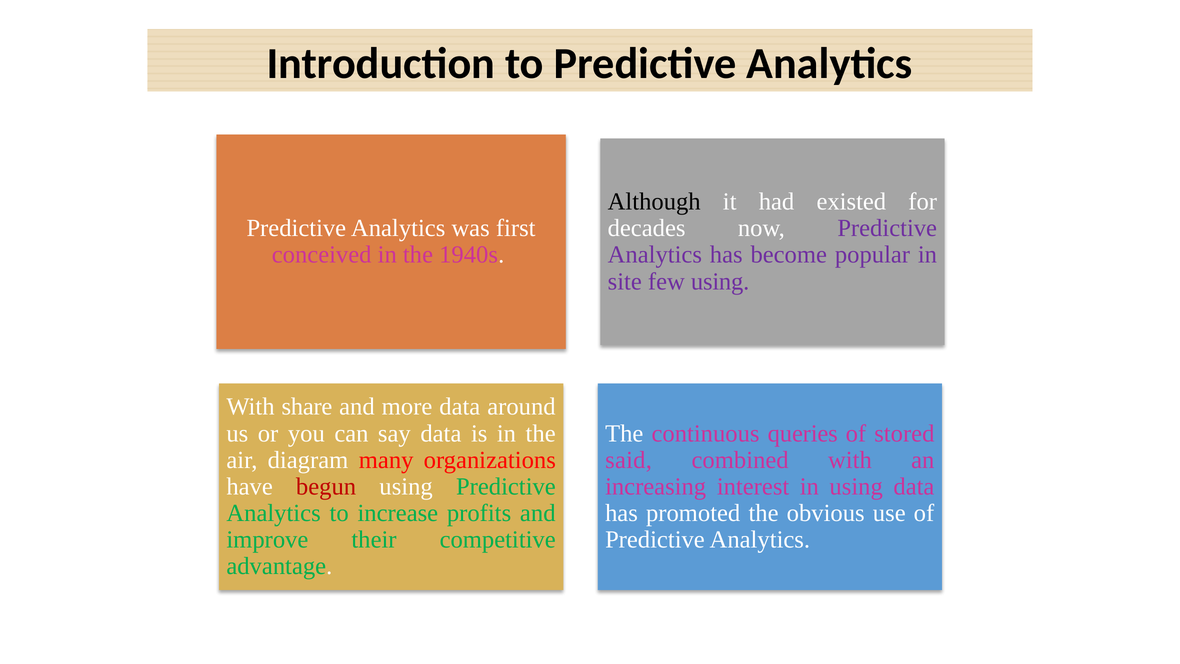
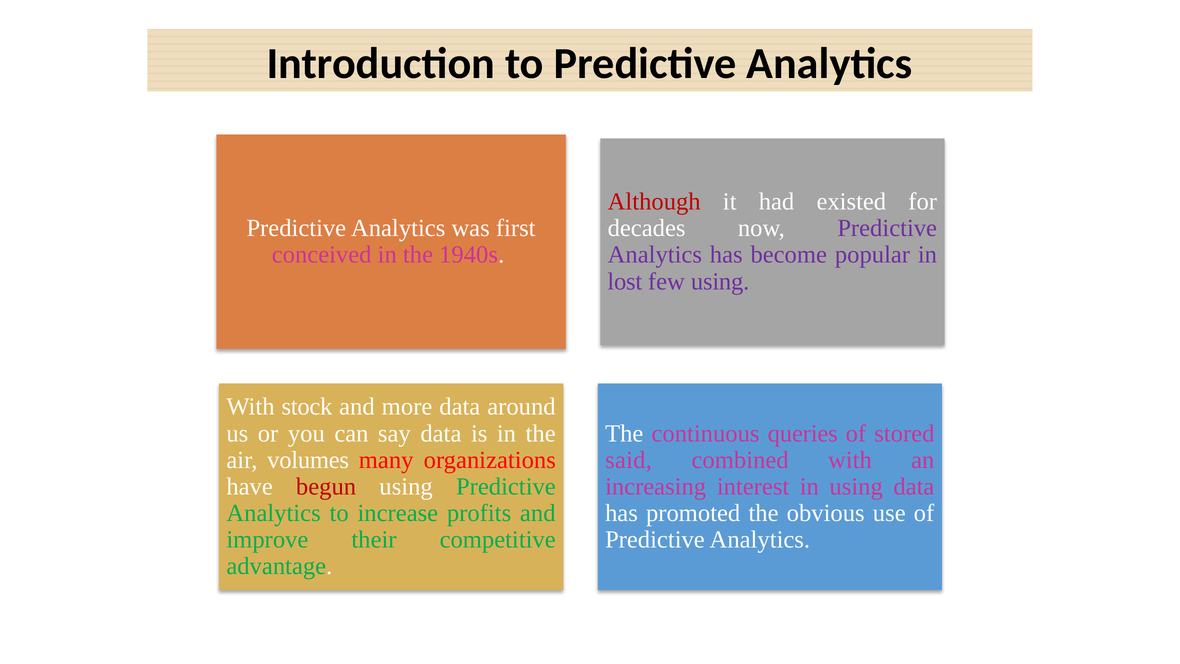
Although colour: black -> red
site: site -> lost
share: share -> stock
diagram: diagram -> volumes
